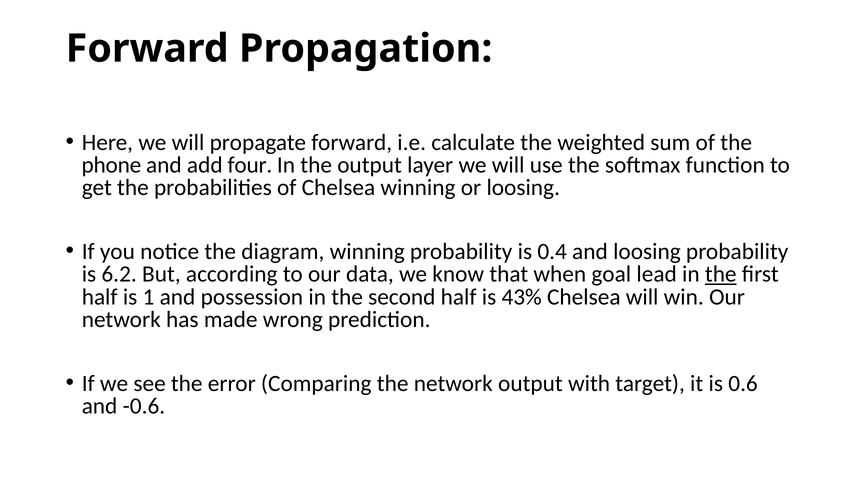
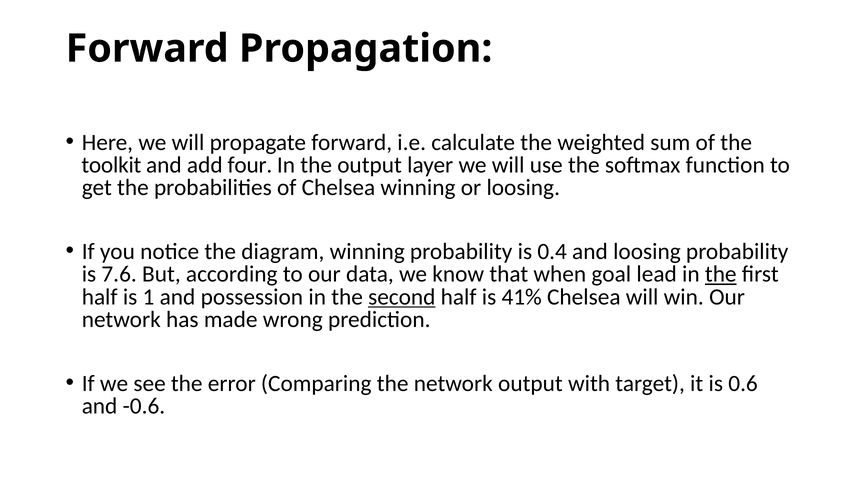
phone: phone -> toolkit
6.2: 6.2 -> 7.6
second underline: none -> present
43%: 43% -> 41%
